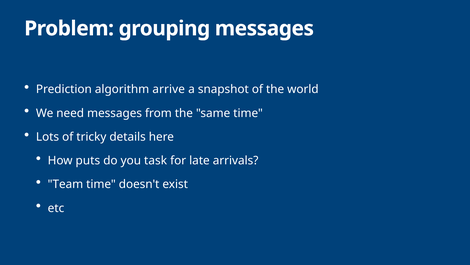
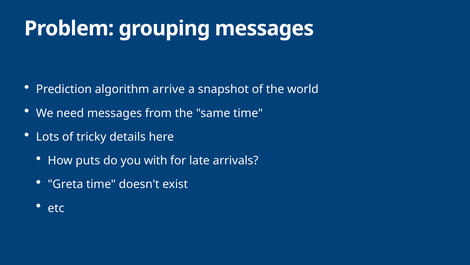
task: task -> with
Team: Team -> Greta
